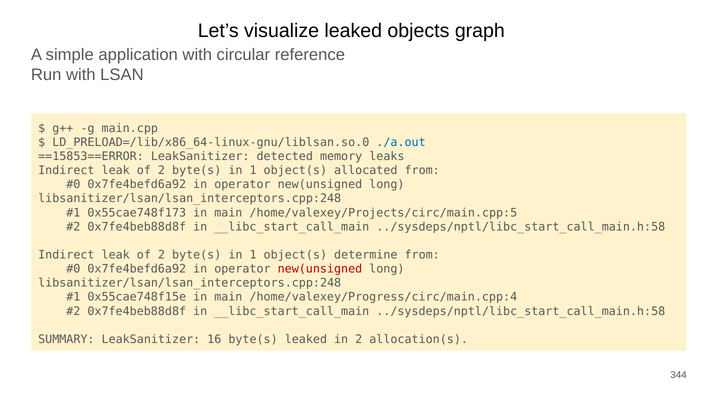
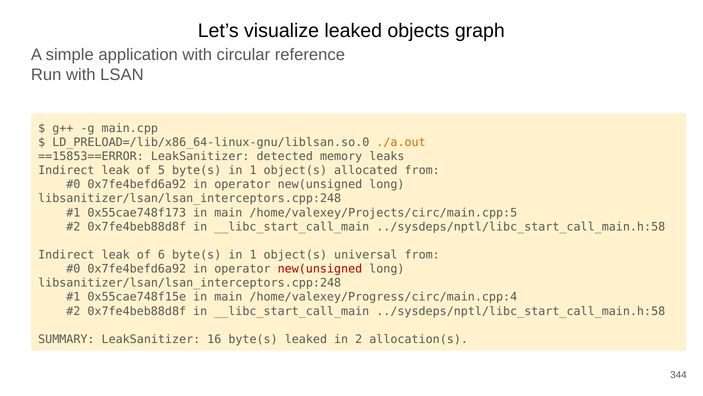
./a.out colour: blue -> orange
2 at (161, 170): 2 -> 5
2 at (161, 255): 2 -> 6
determine: determine -> universal
